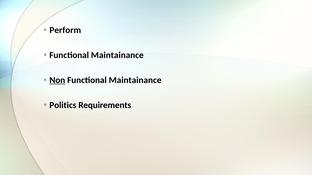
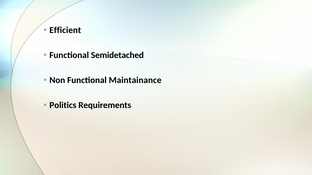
Perform: Perform -> Efficient
Maintainance at (117, 55): Maintainance -> Semidetached
Non underline: present -> none
